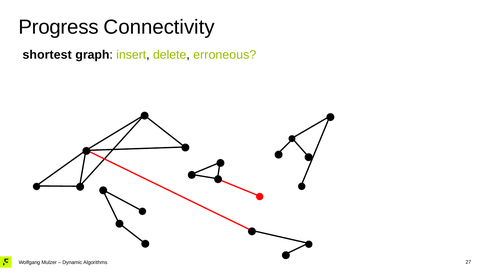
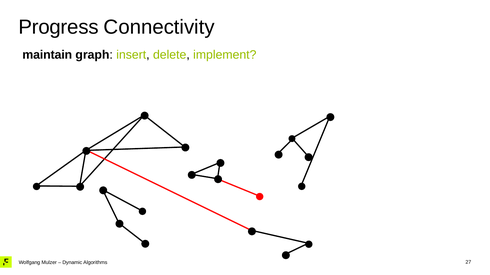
shortest: shortest -> maintain
erroneous: erroneous -> implement
